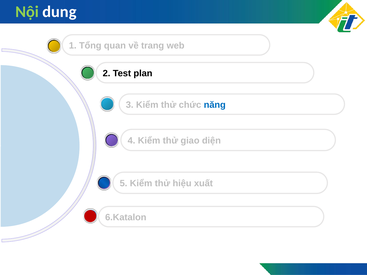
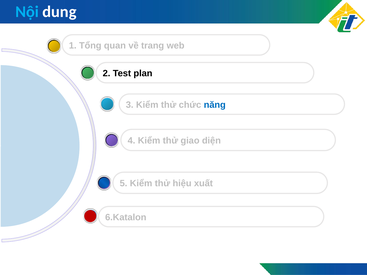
Nội colour: light green -> light blue
